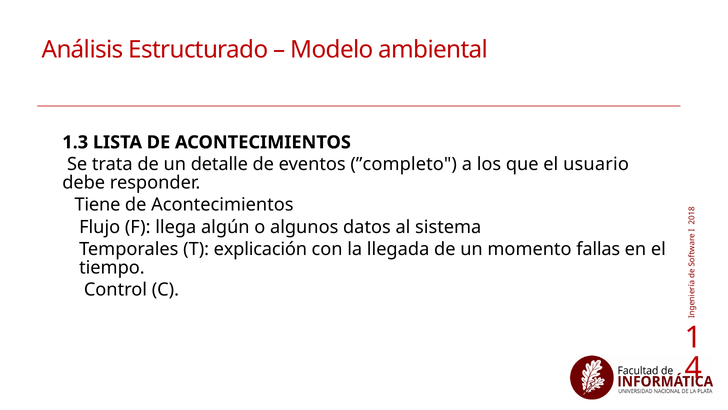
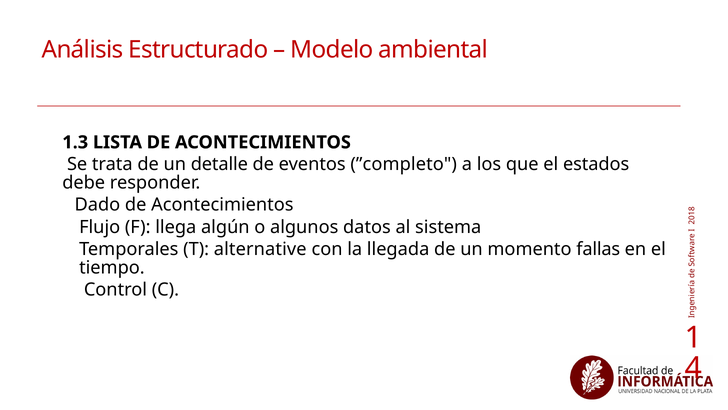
usuario: usuario -> estados
Tiene: Tiene -> Dado
explicación: explicación -> alternative
